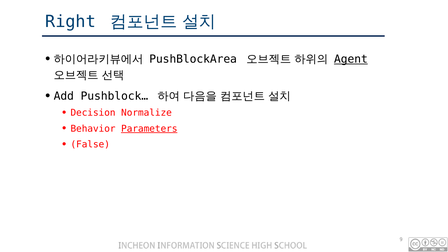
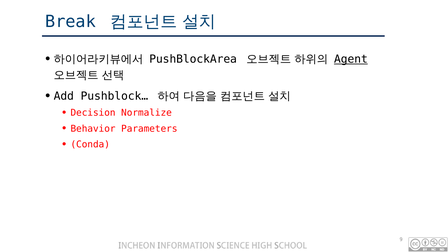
Right: Right -> Break
Parameters underline: present -> none
False: False -> Conda
